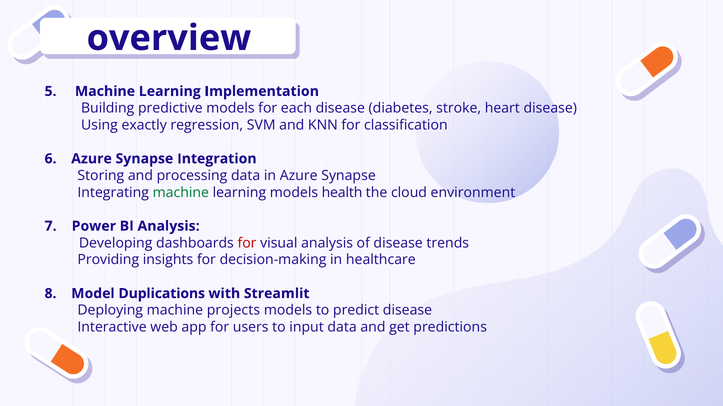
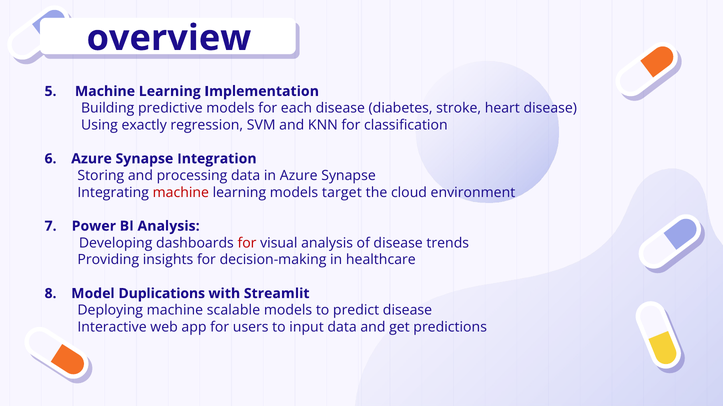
machine at (181, 193) colour: green -> red
health: health -> target
projects: projects -> scalable
